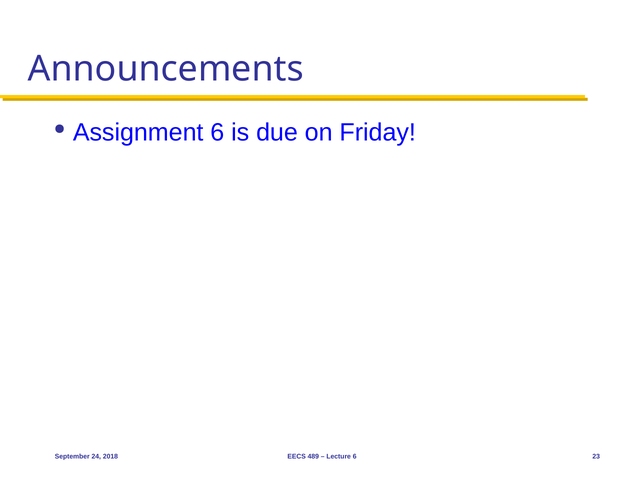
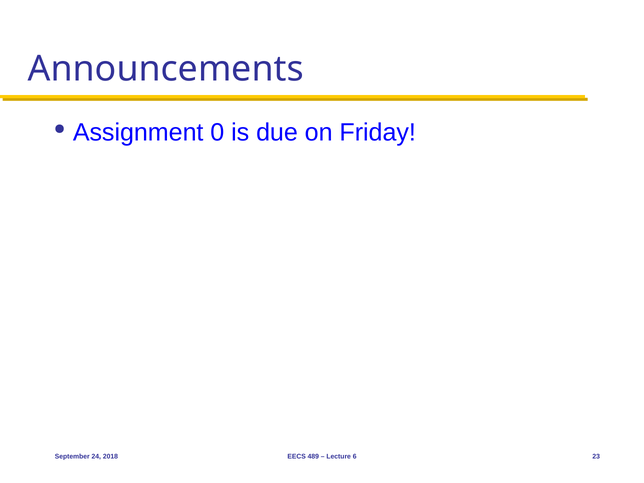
Assignment 6: 6 -> 0
